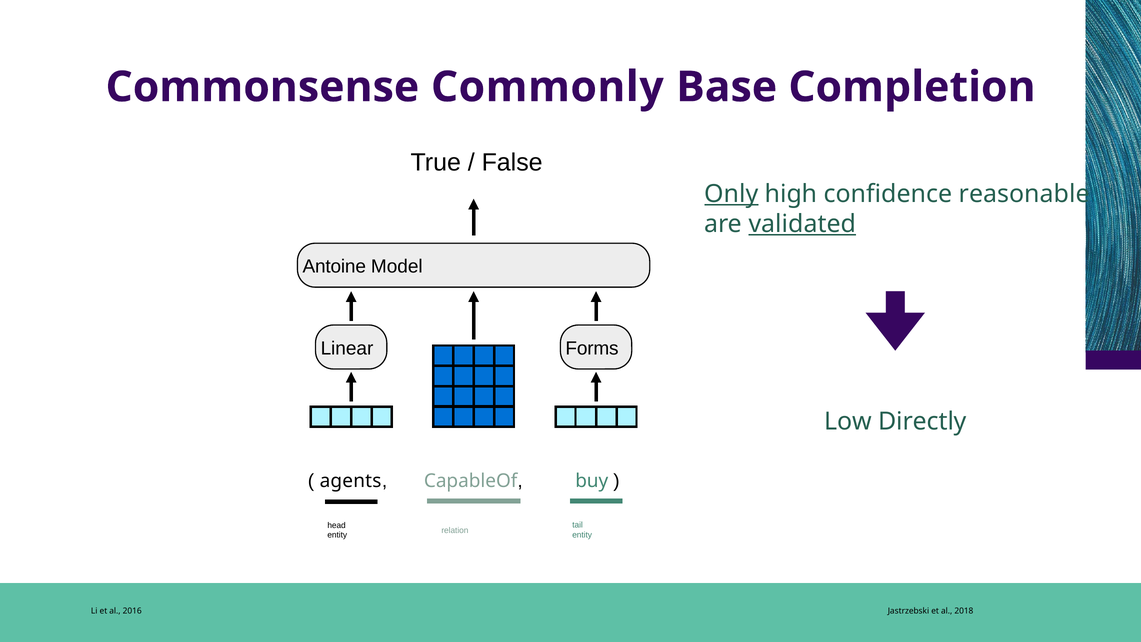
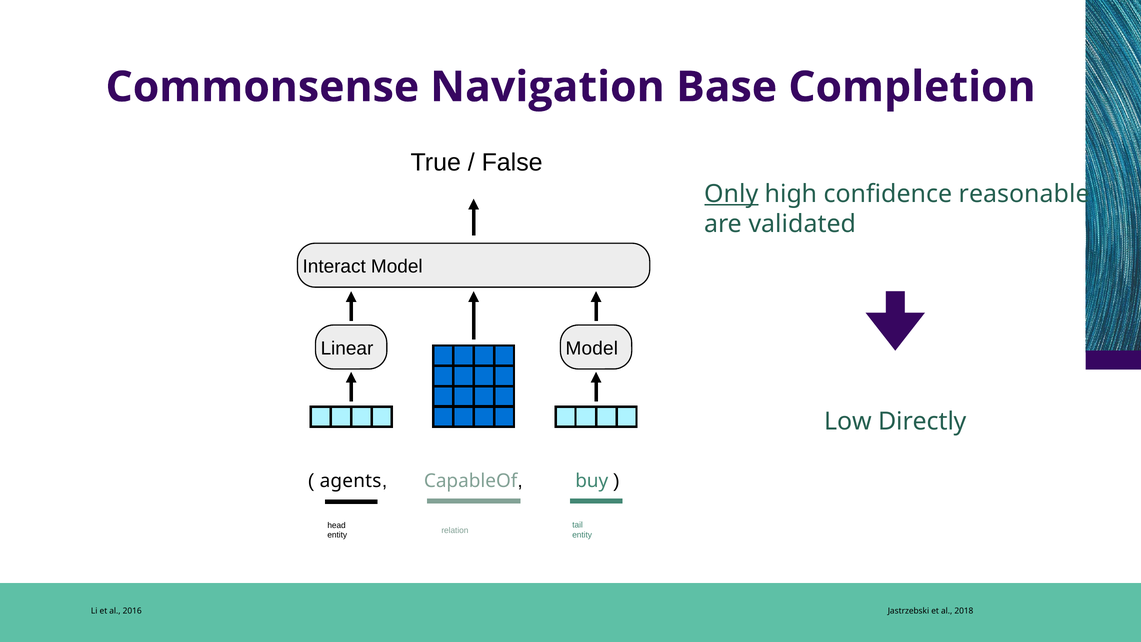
Commonly: Commonly -> Navigation
validated underline: present -> none
Antoine: Antoine -> Interact
Linear Forms: Forms -> Model
